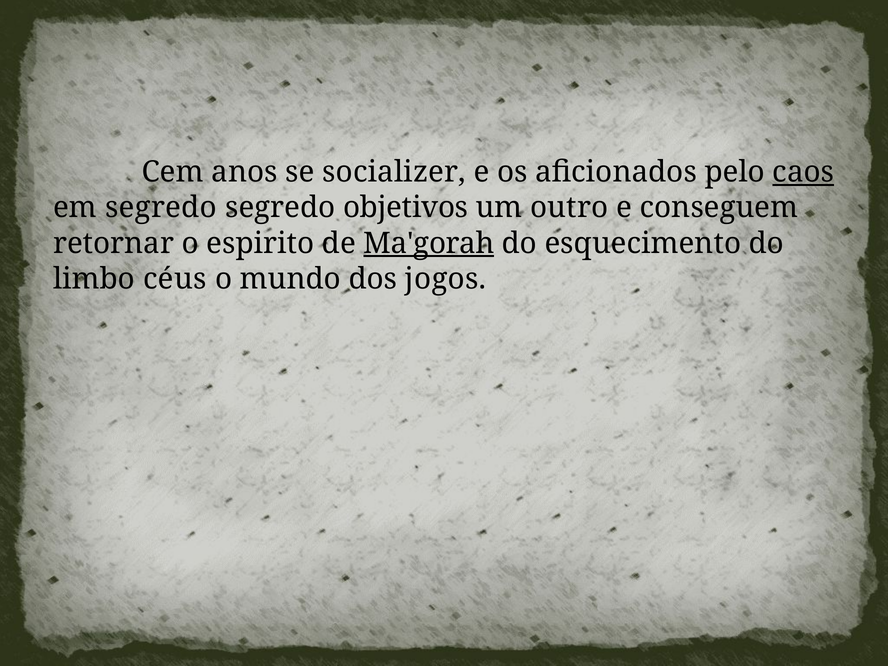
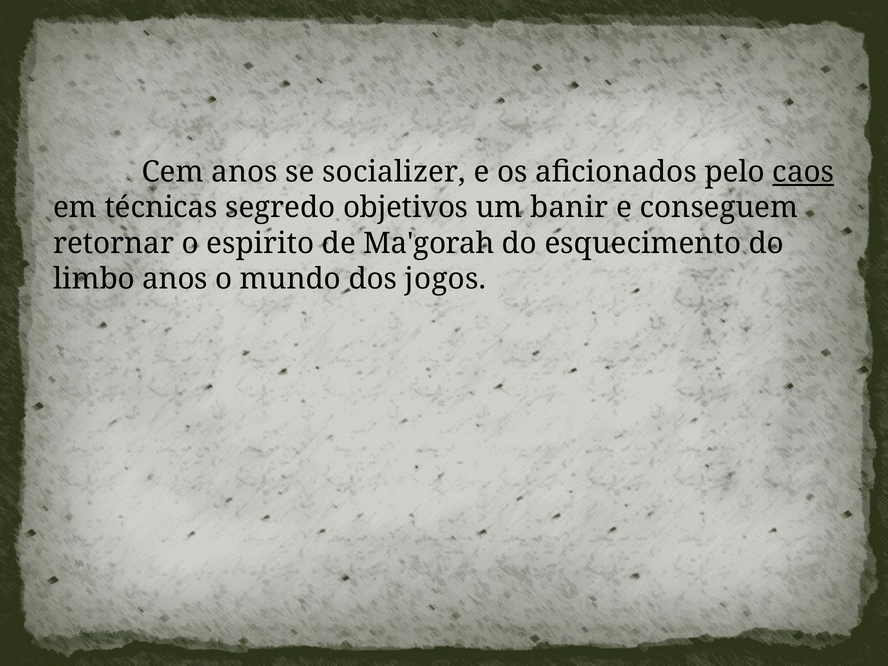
em segredo: segredo -> técnicas
outro: outro -> banir
Ma'gorah underline: present -> none
limbo céus: céus -> anos
